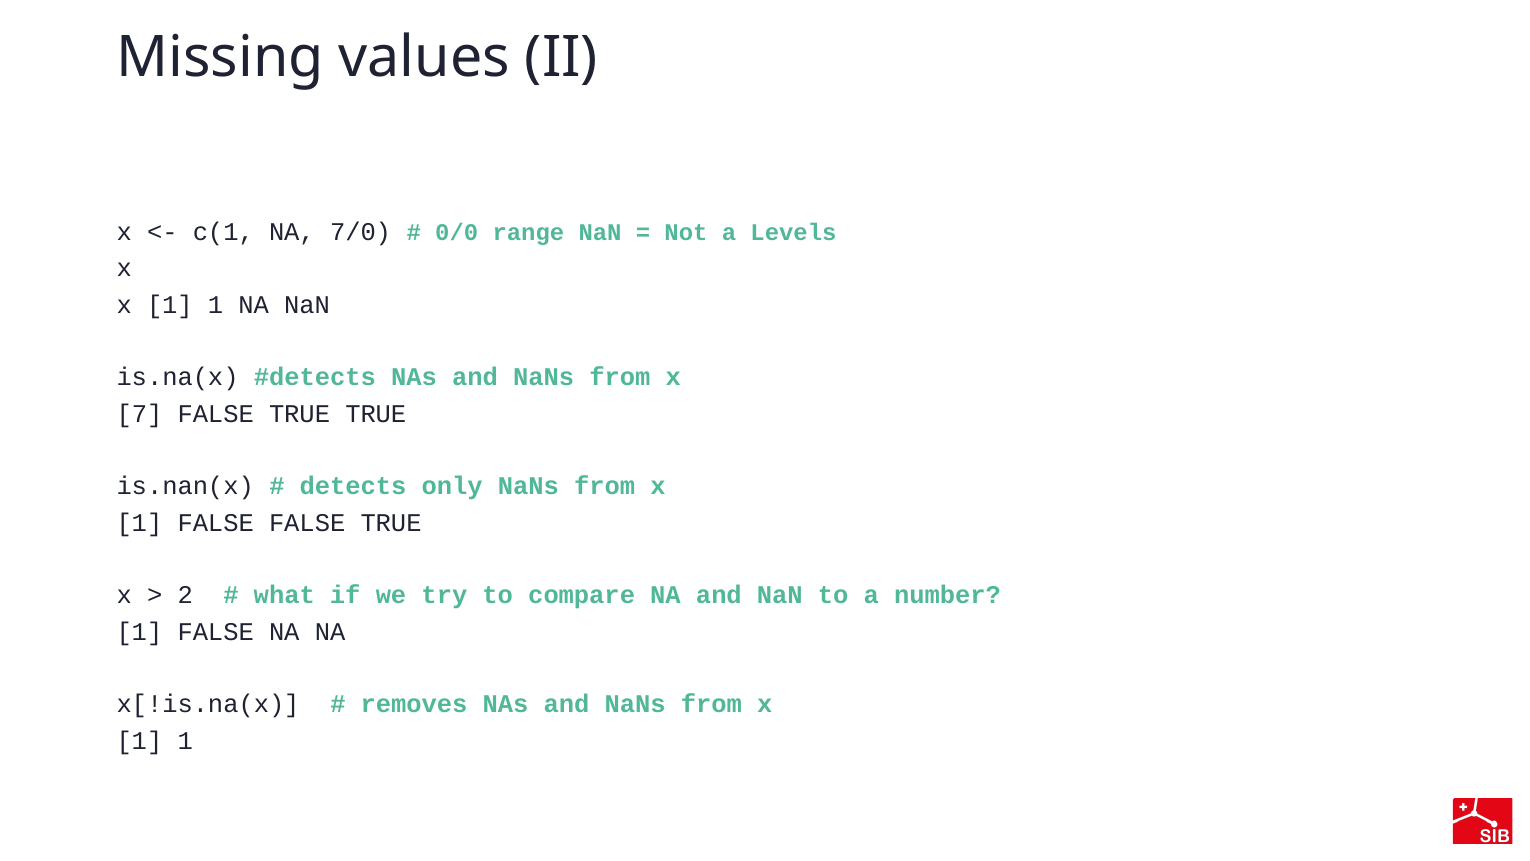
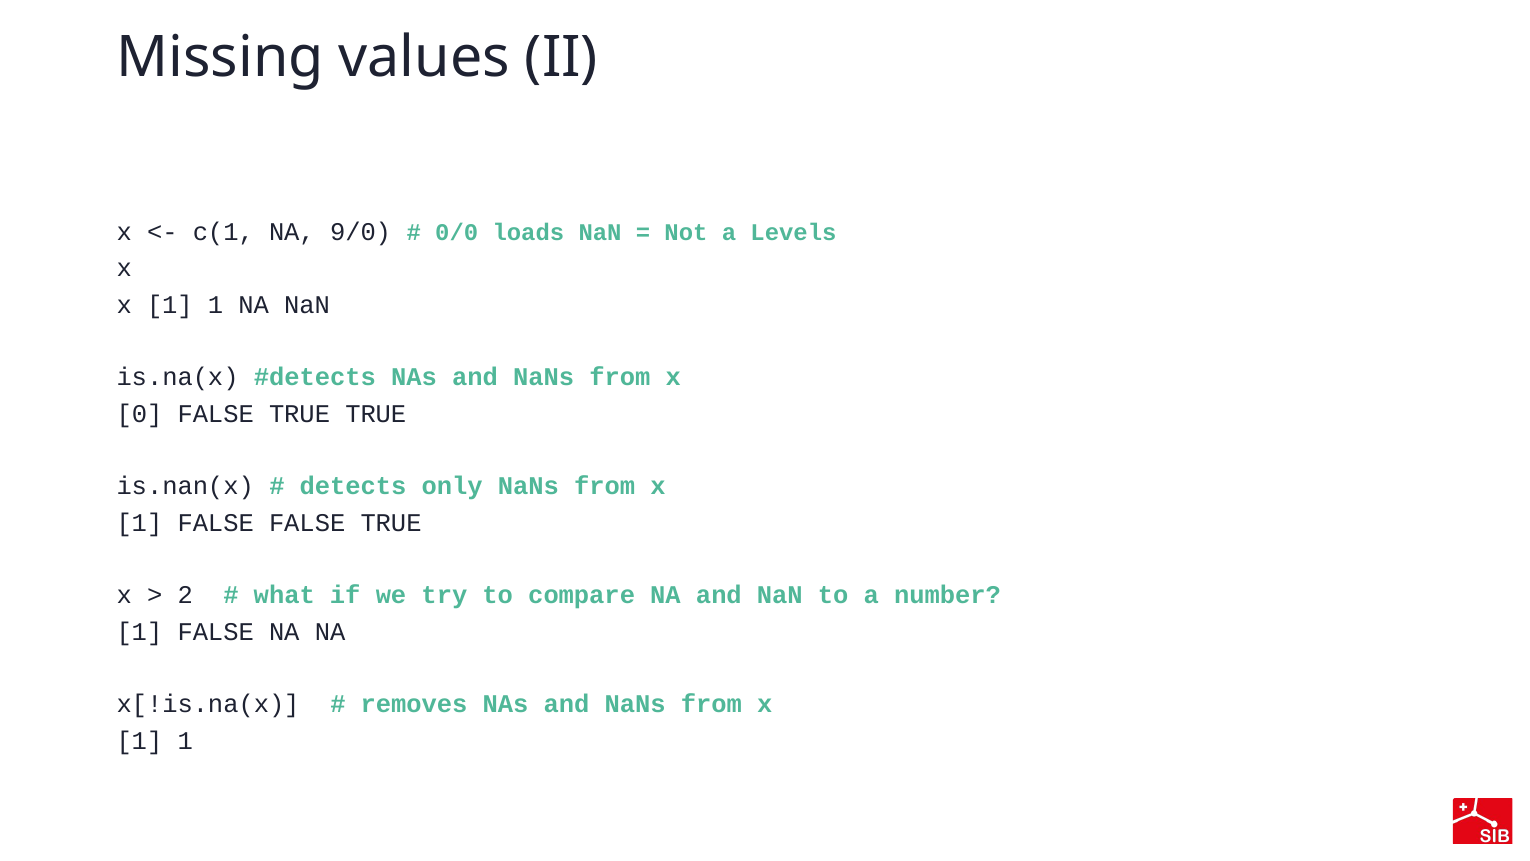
7/0: 7/0 -> 9/0
range: range -> loads
7: 7 -> 0
